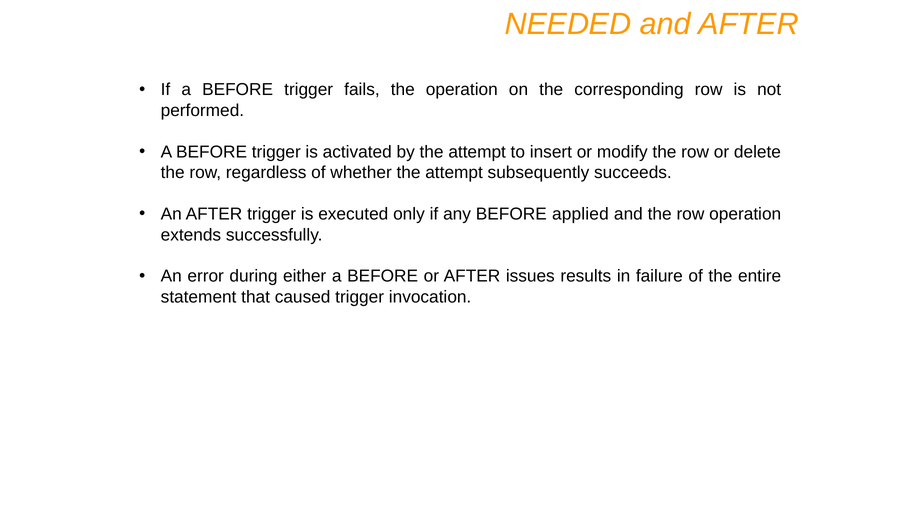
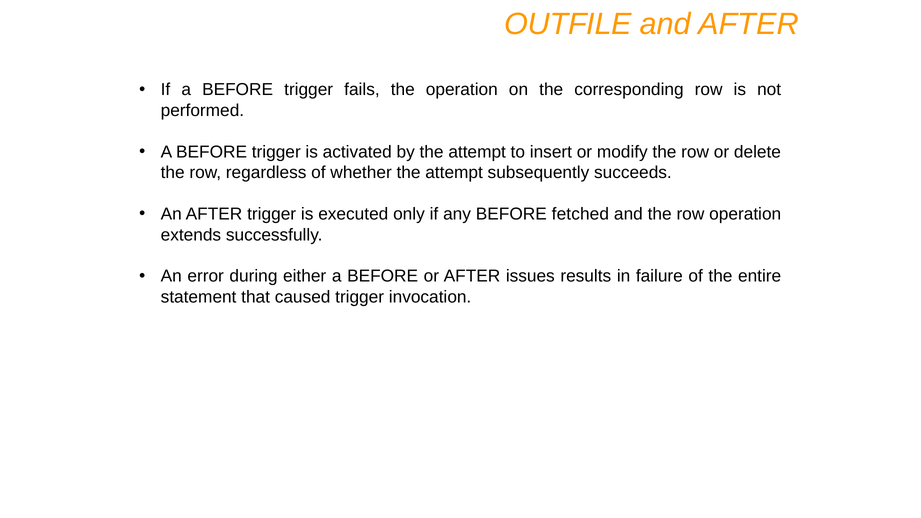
NEEDED: NEEDED -> OUTFILE
applied: applied -> fetched
